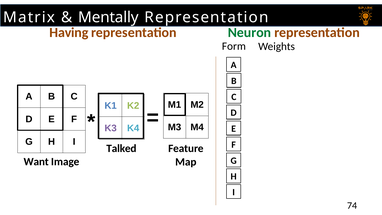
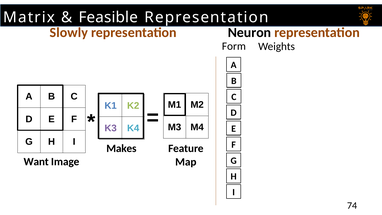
Mentally: Mentally -> Feasible
Having: Having -> Slowly
Neuron colour: green -> black
Talked: Talked -> Makes
